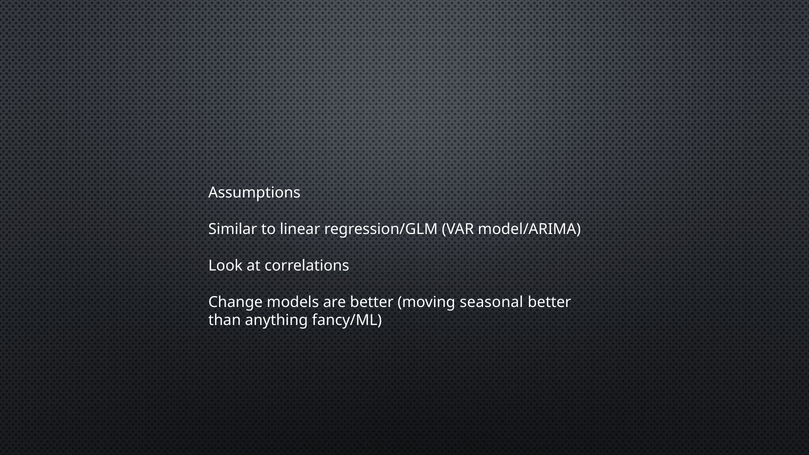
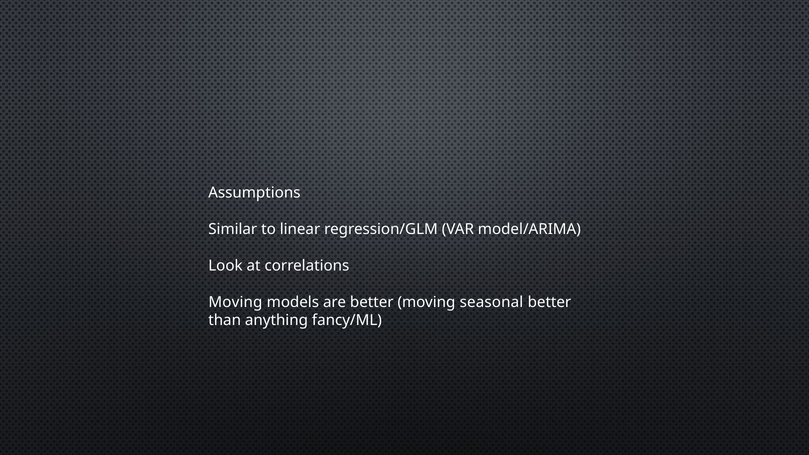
Change at (236, 302): Change -> Moving
